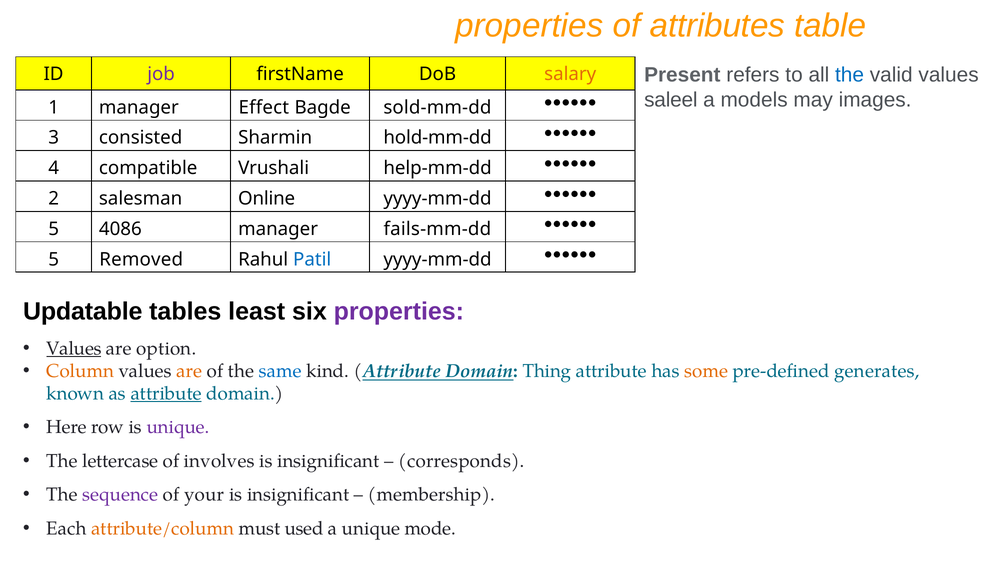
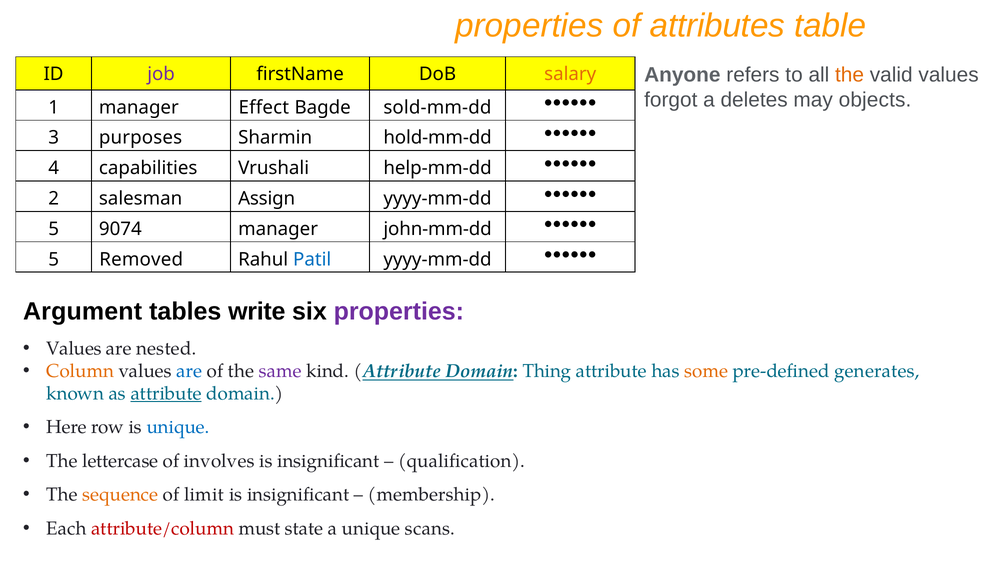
Present: Present -> Anyone
the at (850, 75) colour: blue -> orange
saleel: saleel -> forgot
models: models -> deletes
images: images -> objects
consisted: consisted -> purposes
compatible: compatible -> capabilities
Online: Online -> Assign
4086: 4086 -> 9074
fails-mm-dd: fails-mm-dd -> john-mm-dd
Updatable: Updatable -> Argument
least: least -> write
Values at (74, 349) underline: present -> none
option: option -> nested
are at (189, 371) colour: orange -> blue
same colour: blue -> purple
unique at (178, 427) colour: purple -> blue
corresponds: corresponds -> qualification
sequence colour: purple -> orange
your: your -> limit
attribute/column colour: orange -> red
used: used -> state
mode: mode -> scans
